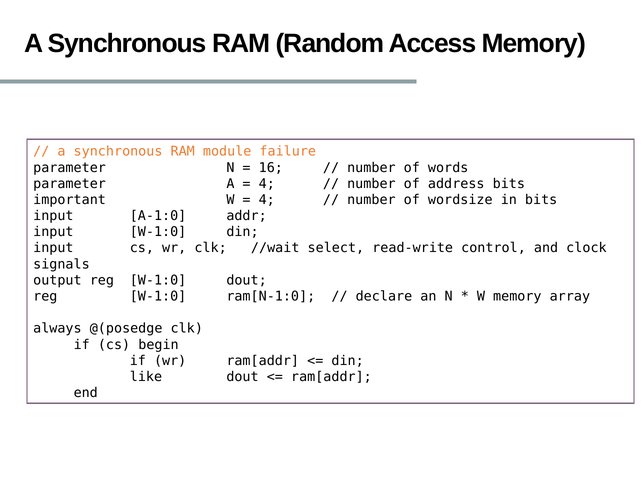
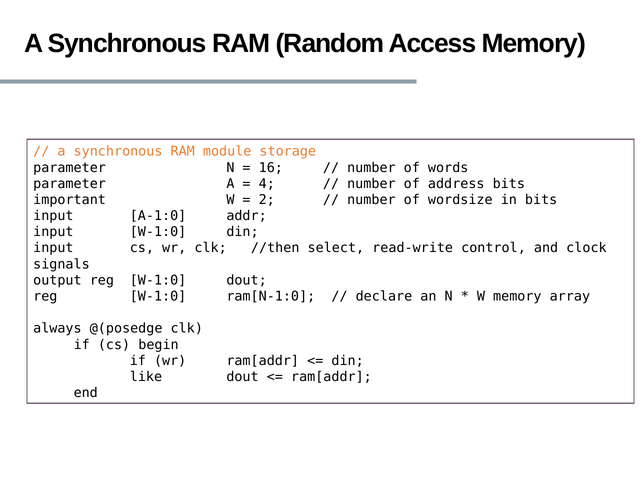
failure: failure -> storage
4 at (267, 200): 4 -> 2
//wait: //wait -> //then
